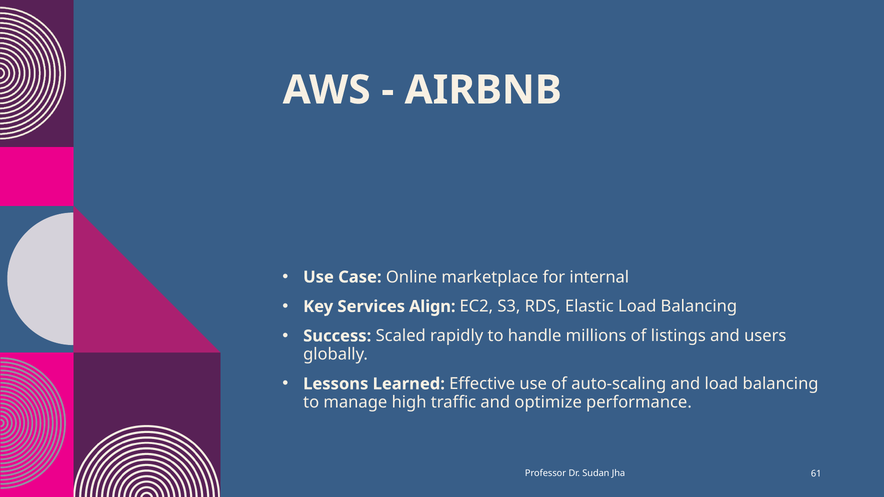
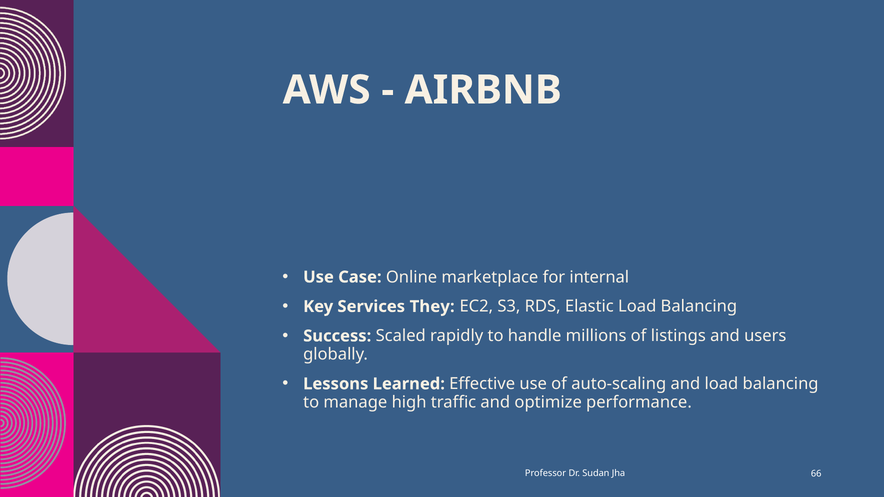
Align: Align -> They
61: 61 -> 66
